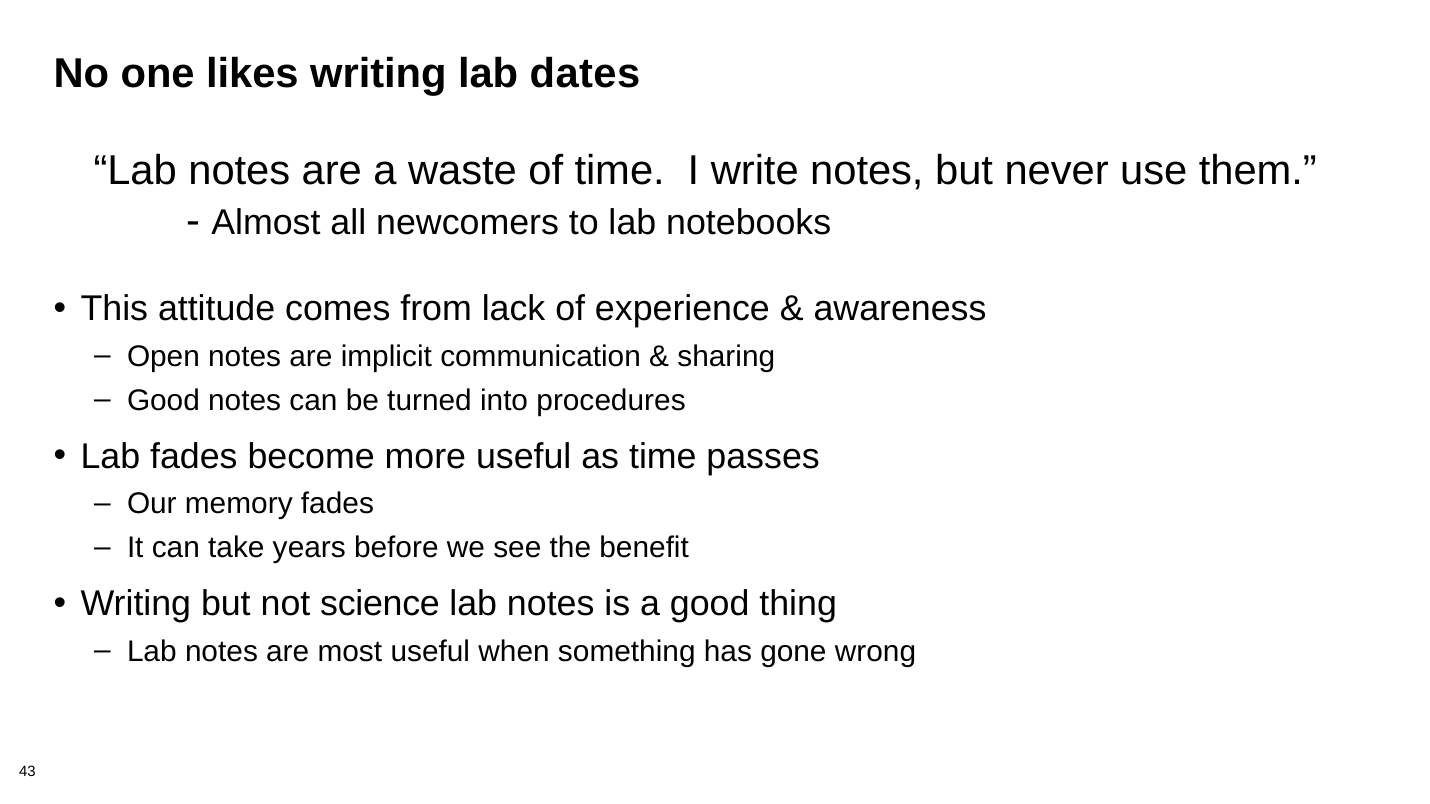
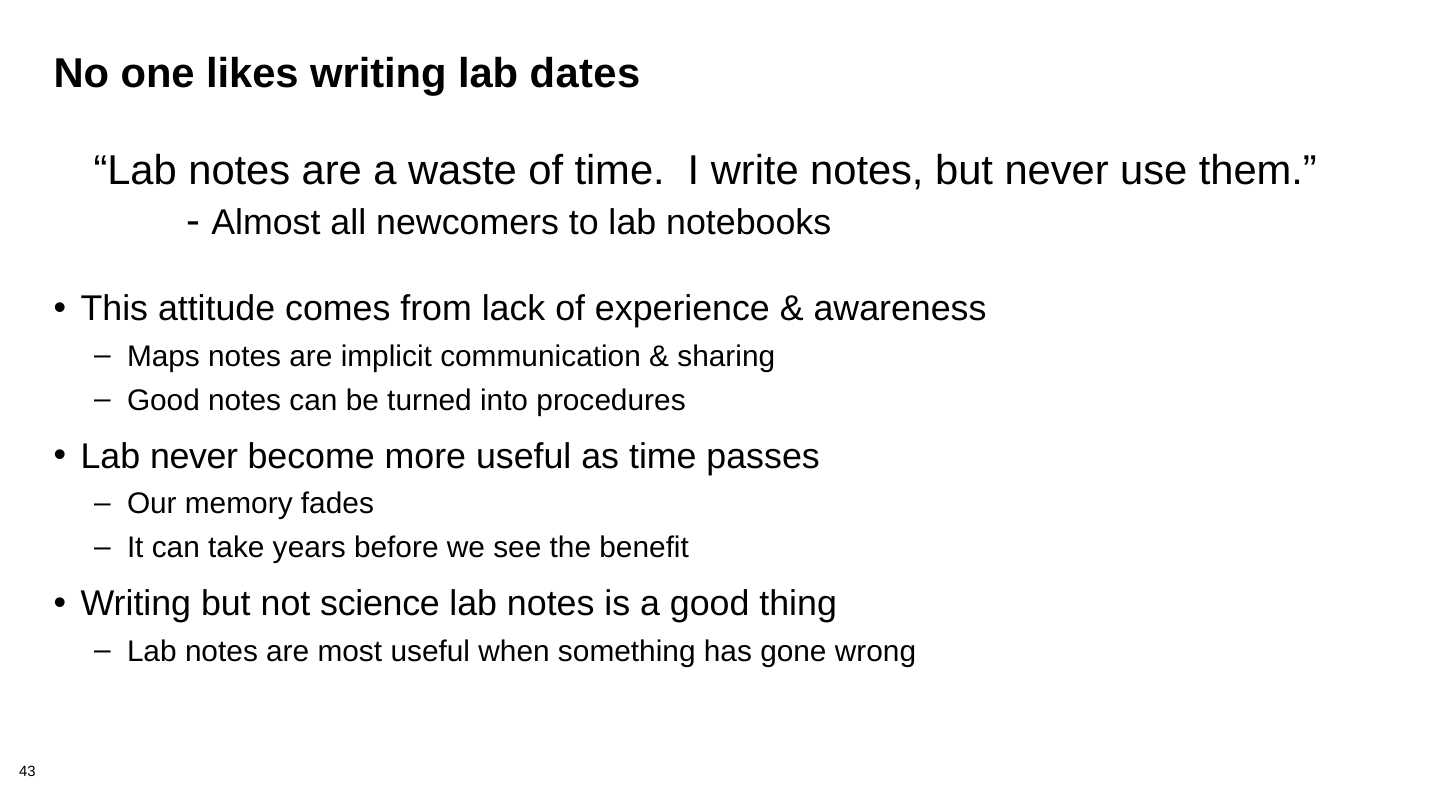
Open: Open -> Maps
Lab fades: fades -> never
